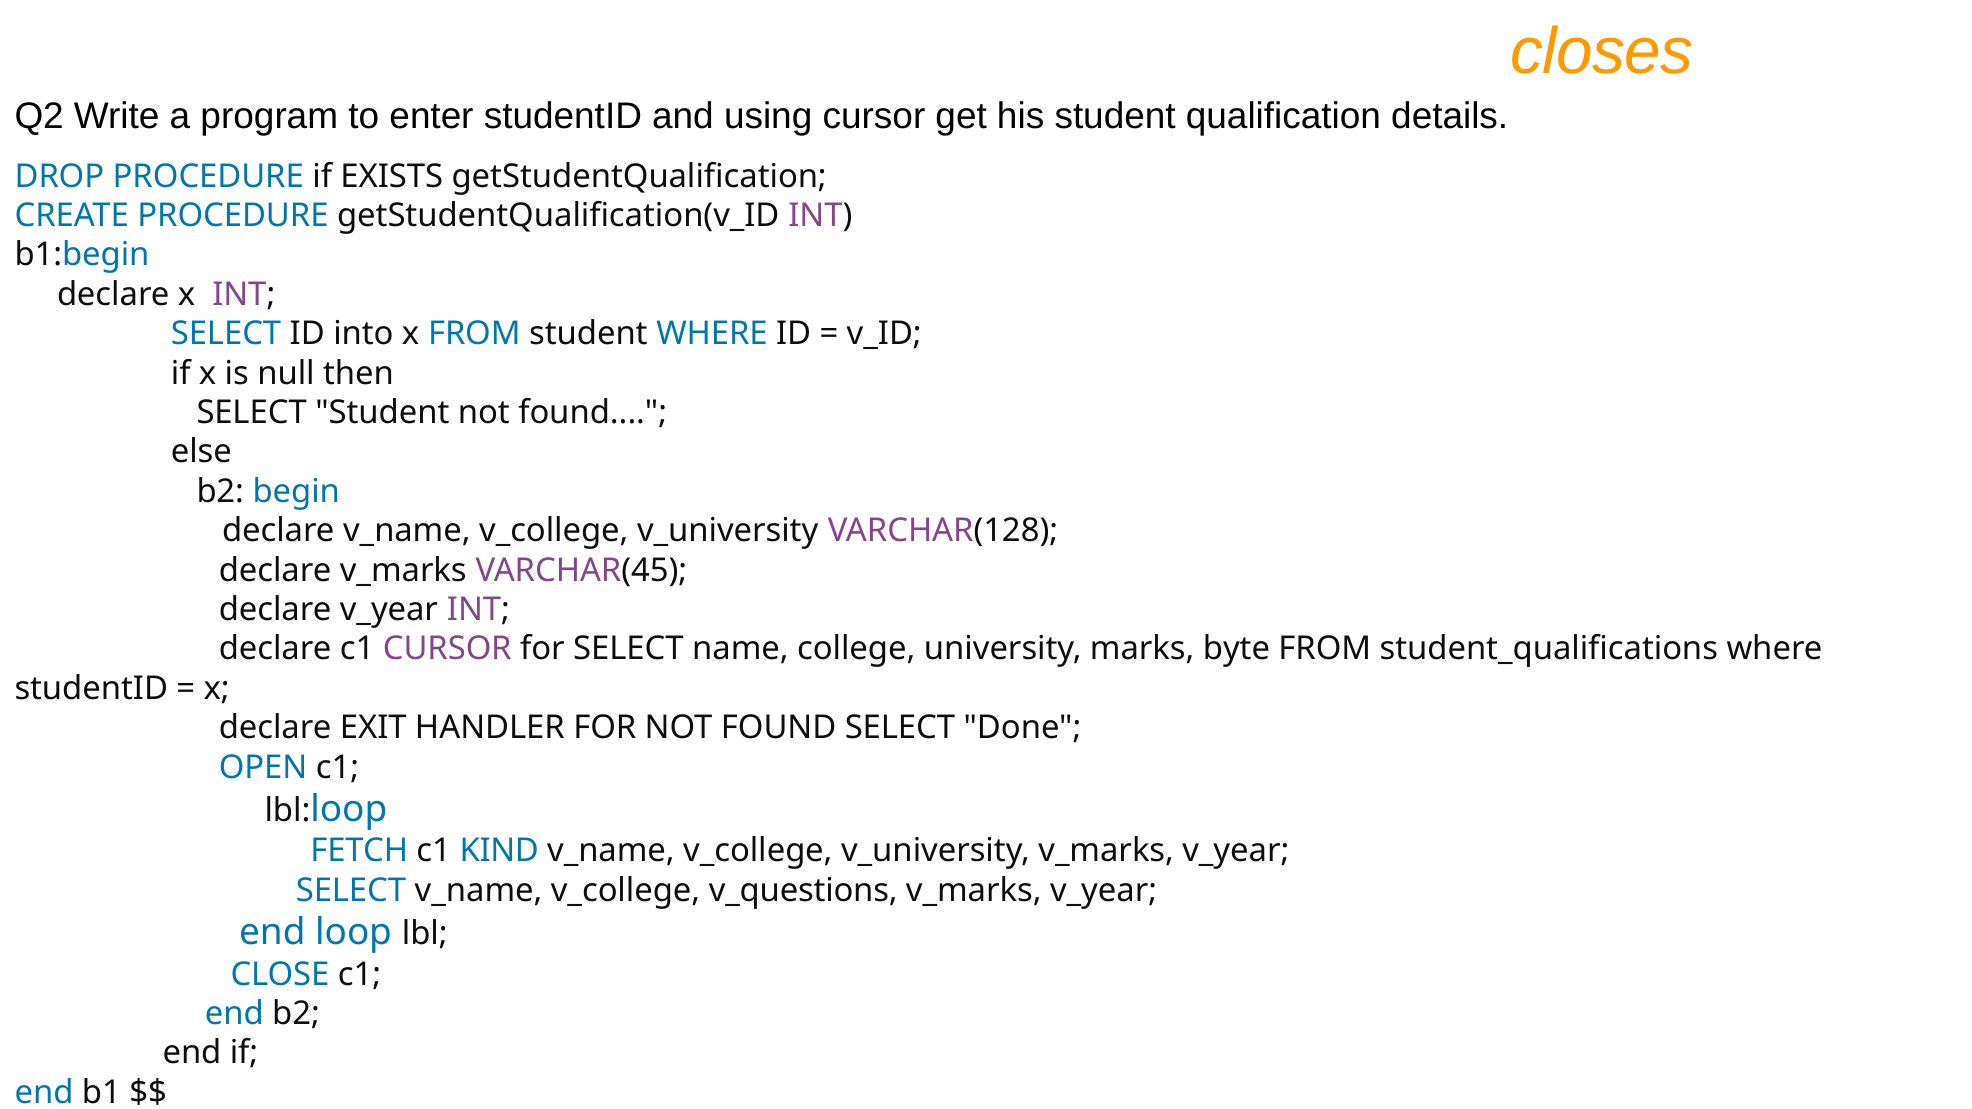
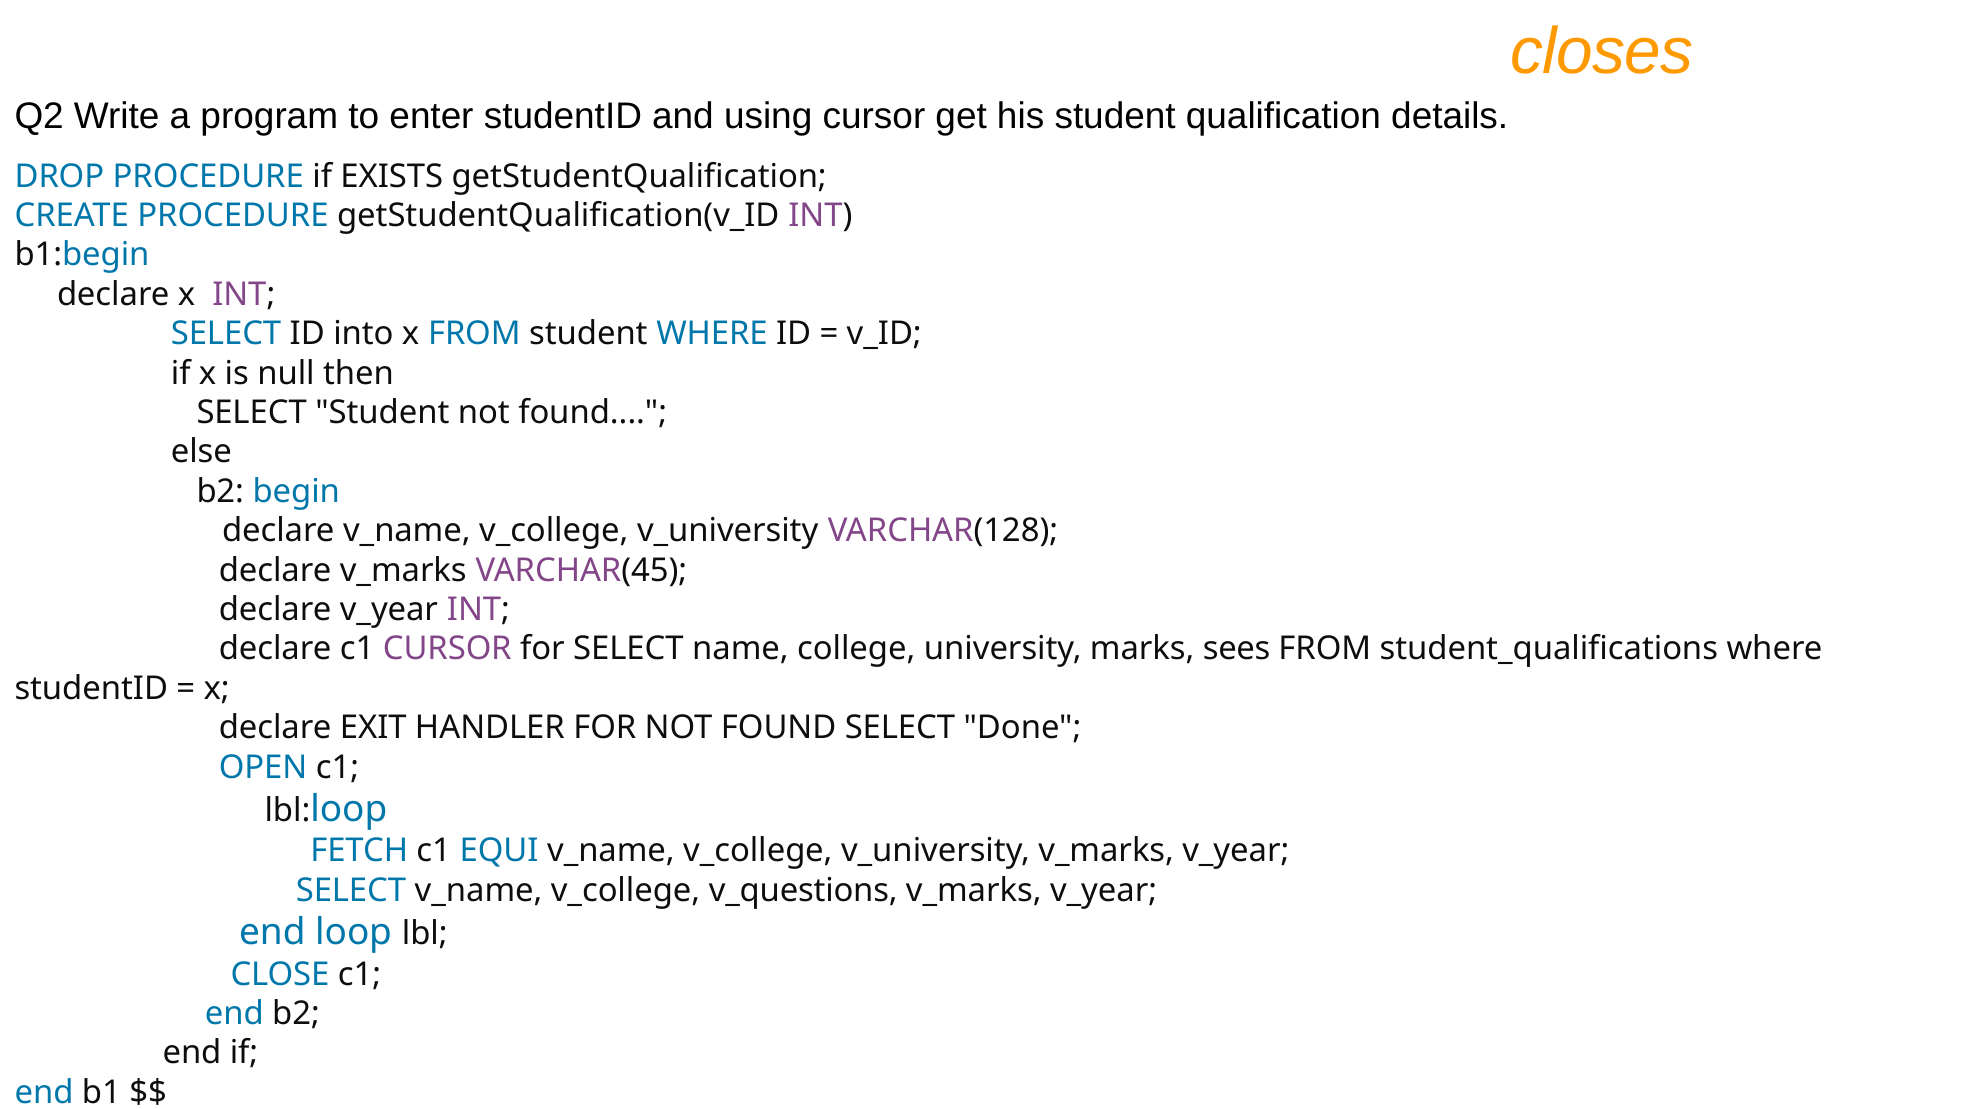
byte: byte -> sees
KIND: KIND -> EQUI
